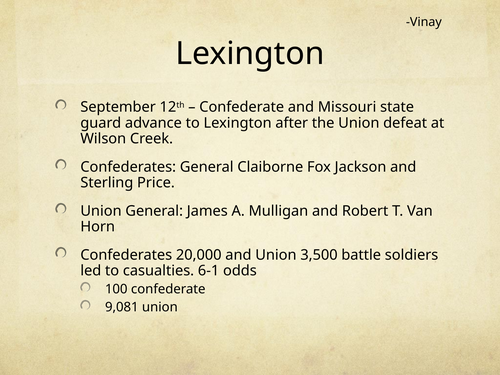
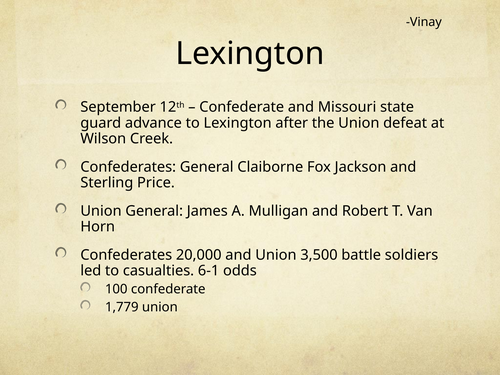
9,081: 9,081 -> 1,779
